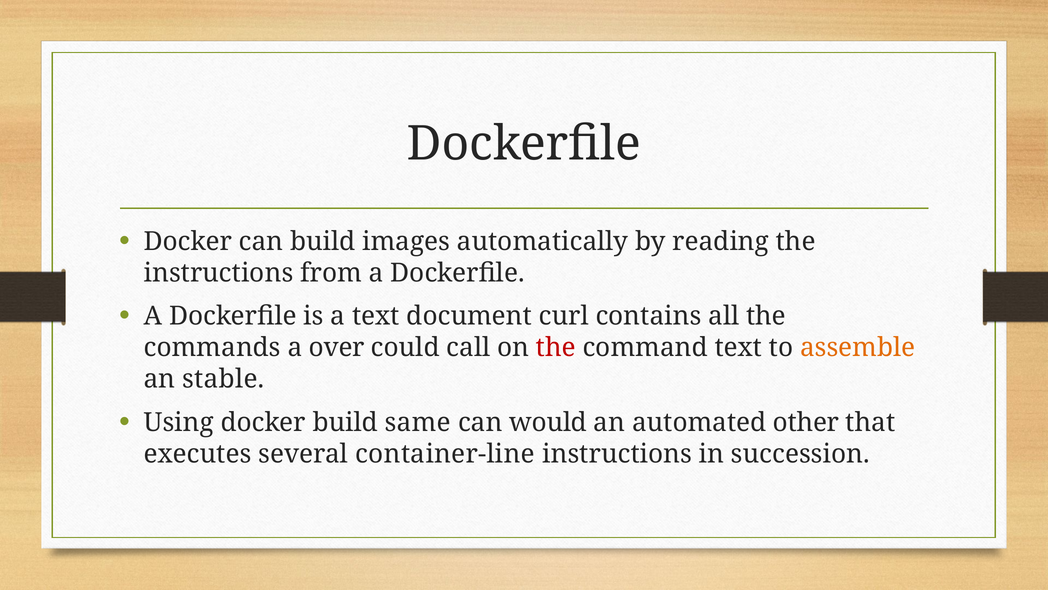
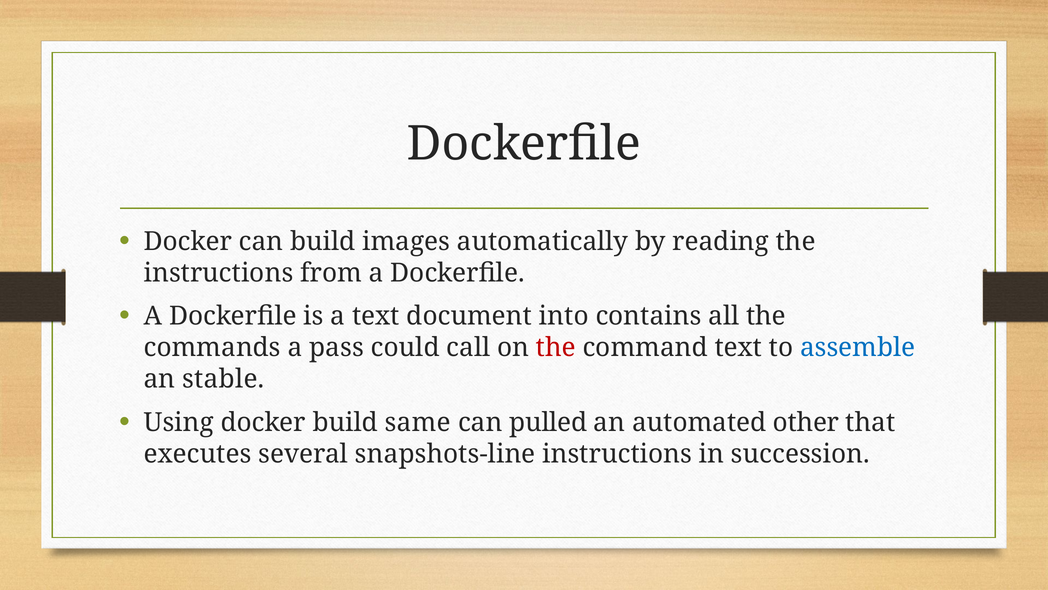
curl: curl -> into
over: over -> pass
assemble colour: orange -> blue
would: would -> pulled
container-line: container-line -> snapshots-line
